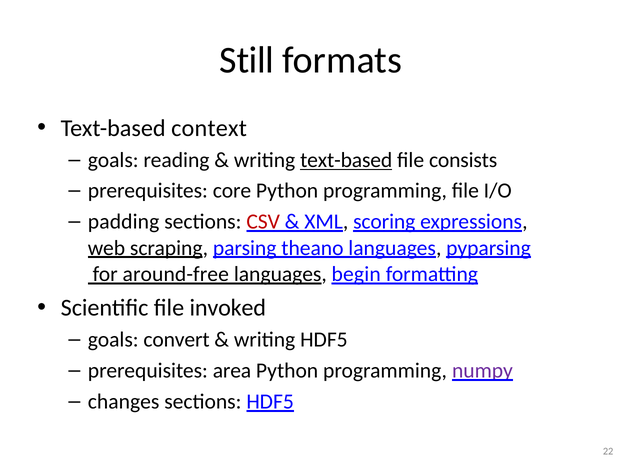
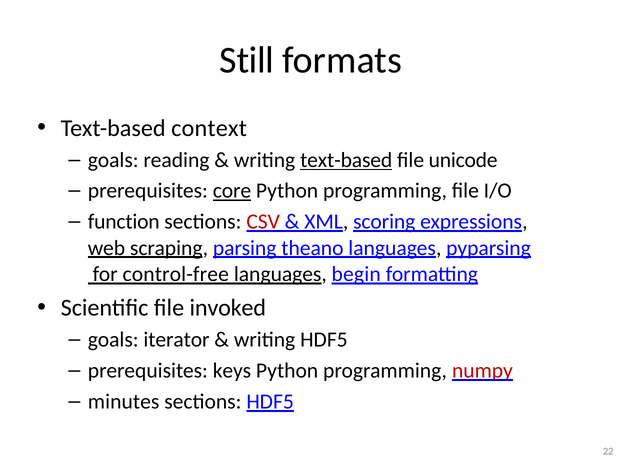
consists: consists -> unicode
core underline: none -> present
padding: padding -> function
around-free: around-free -> control-free
convert: convert -> iterator
area: area -> keys
numpy colour: purple -> red
changes: changes -> minutes
